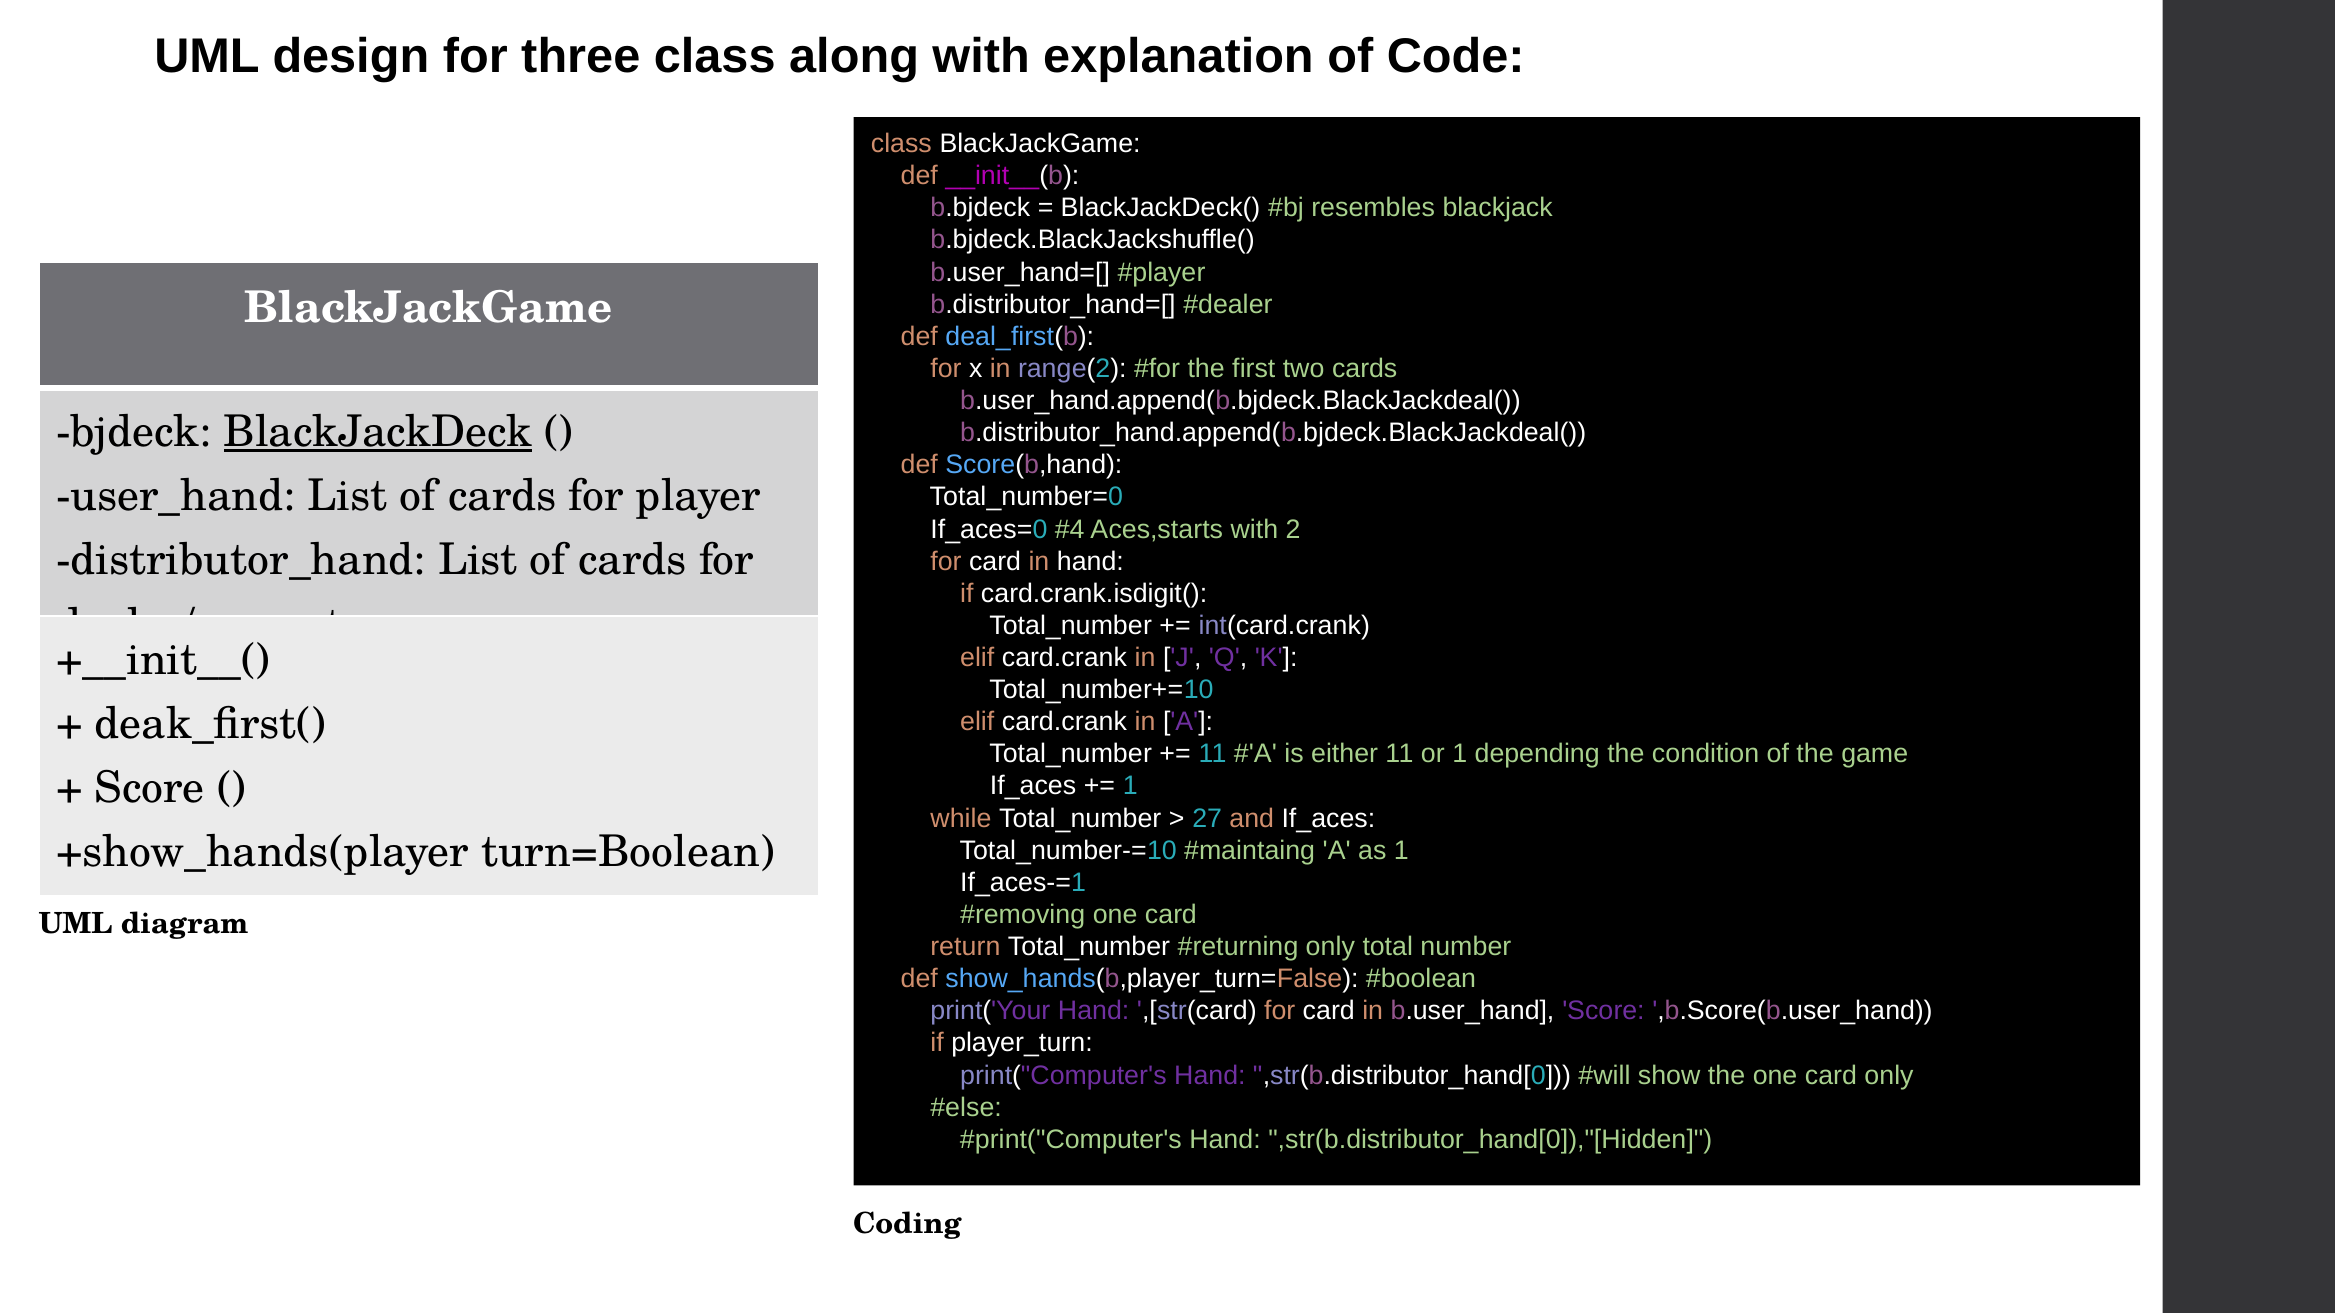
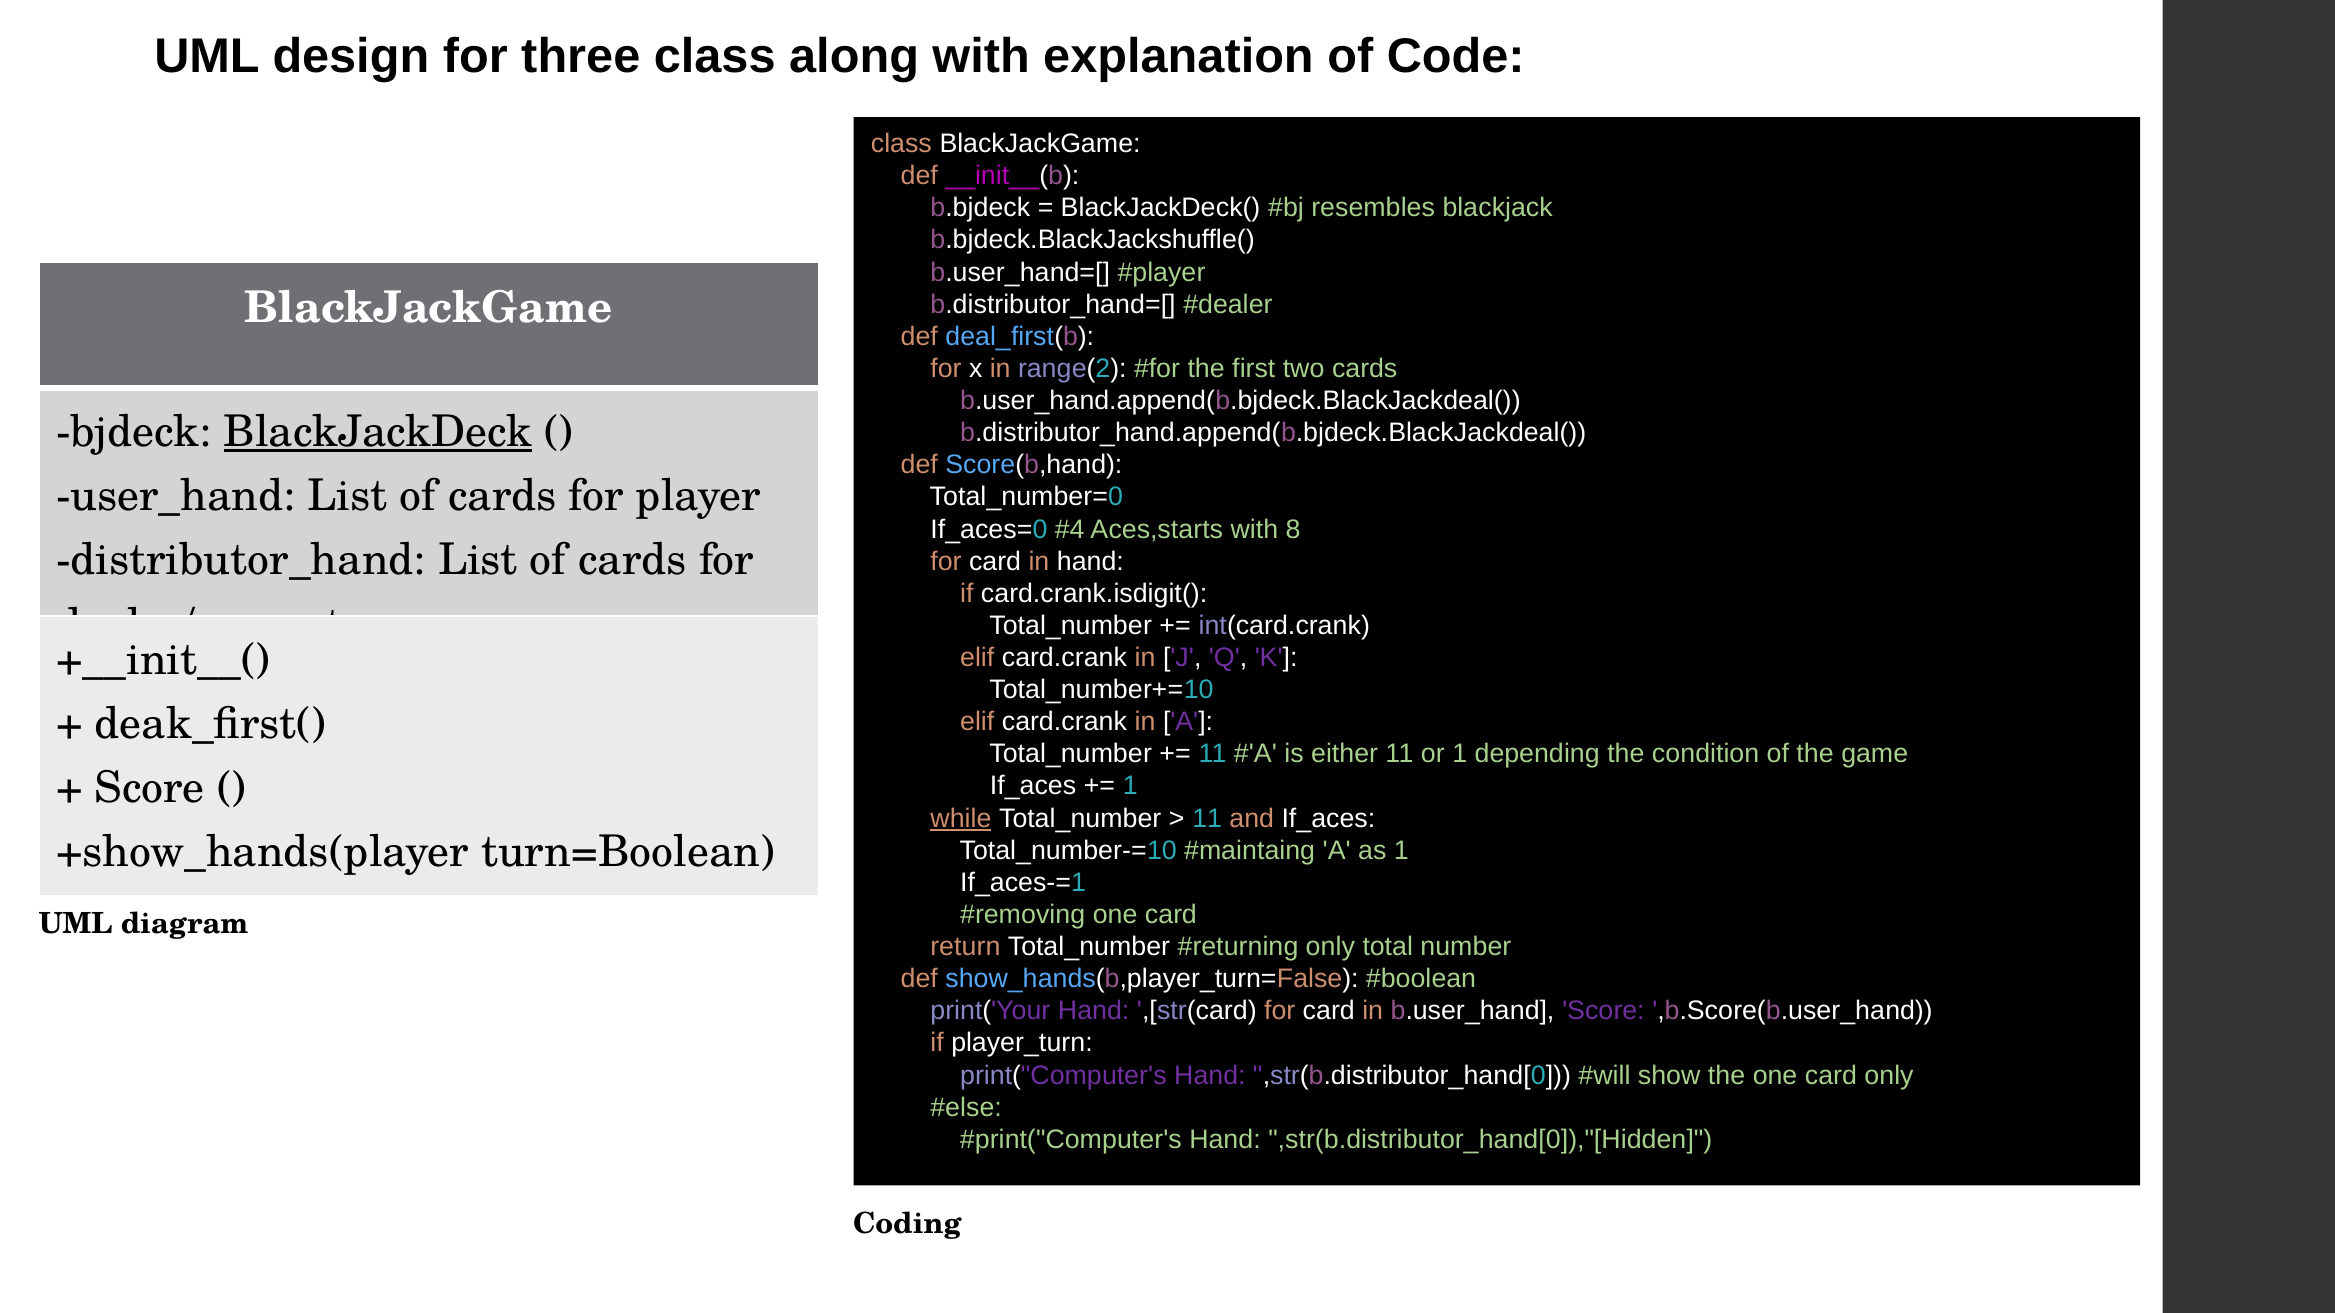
2: 2 -> 8
while underline: none -> present
27 at (1207, 819): 27 -> 11
